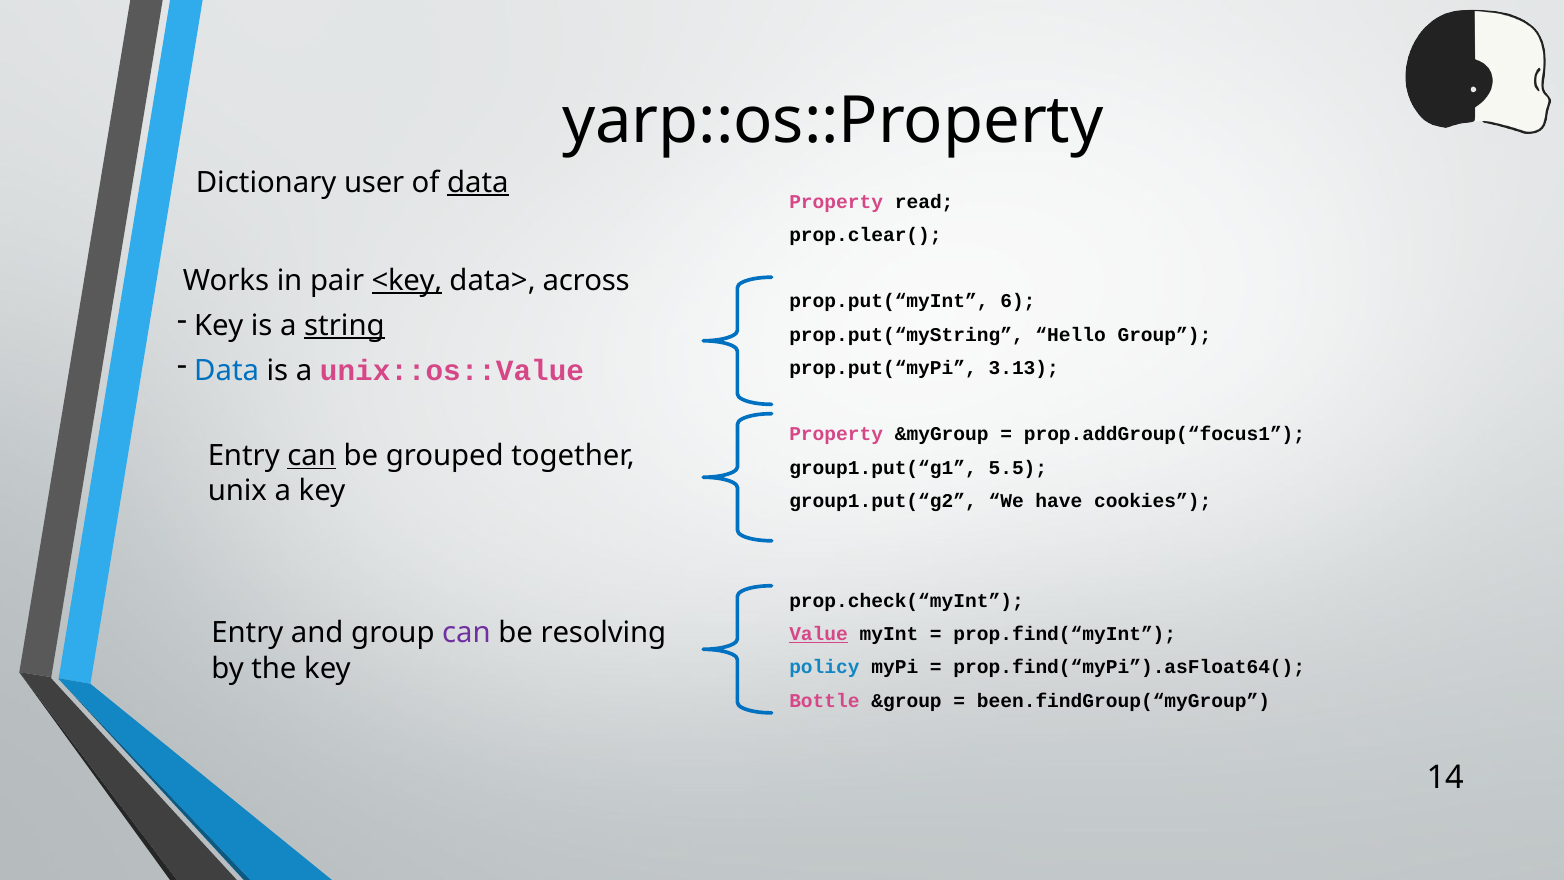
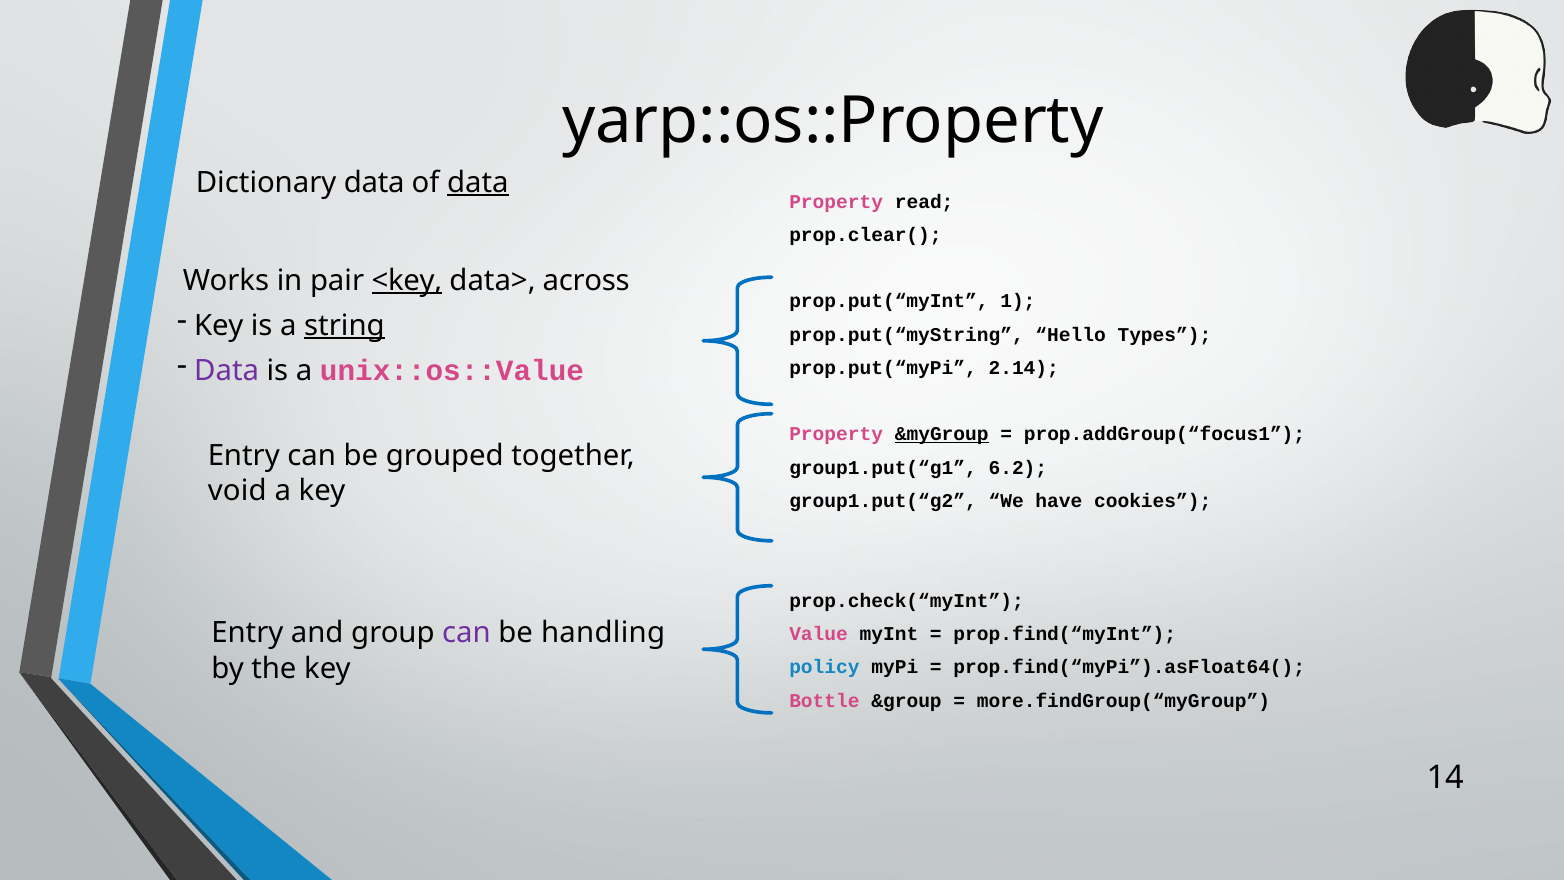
Dictionary user: user -> data
6: 6 -> 1
Hello Group: Group -> Types
Data at (227, 371) colour: blue -> purple
3.13: 3.13 -> 2.14
&myGroup underline: none -> present
can at (312, 456) underline: present -> none
5.5: 5.5 -> 6.2
unix: unix -> void
resolving: resolving -> handling
Value underline: present -> none
been.findGroup(“myGroup: been.findGroup(“myGroup -> more.findGroup(“myGroup
